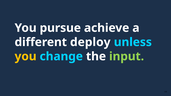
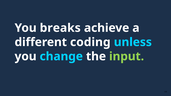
pursue: pursue -> breaks
deploy: deploy -> coding
you at (26, 56) colour: yellow -> white
